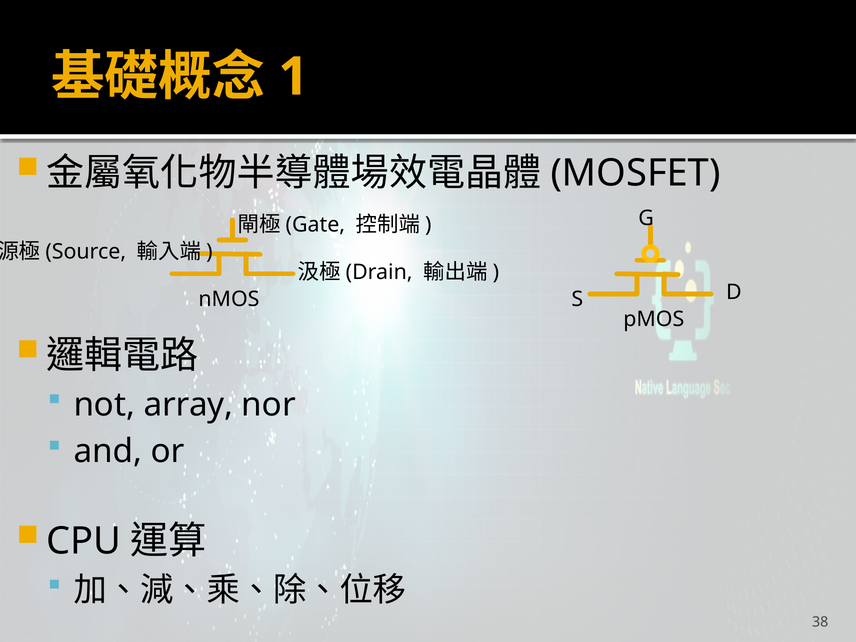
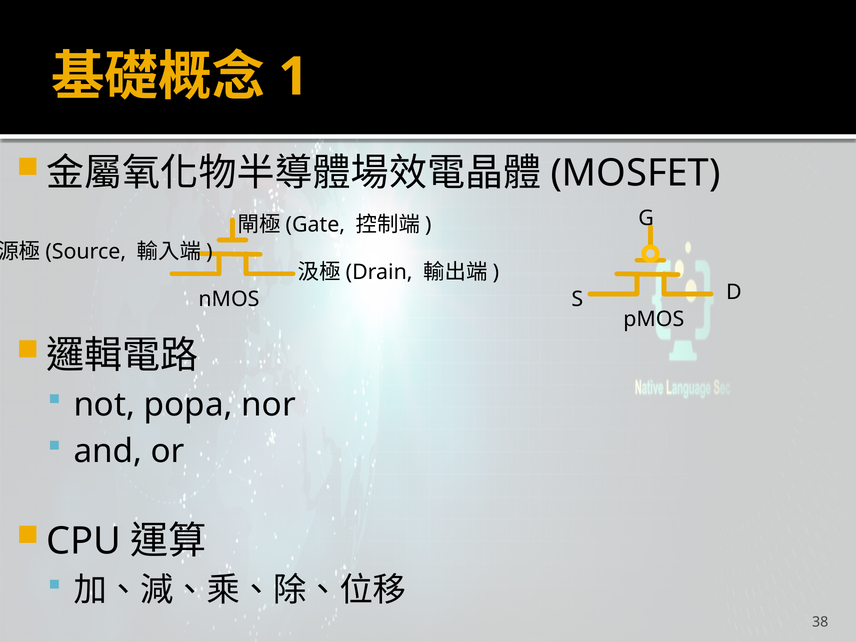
array: array -> popa
